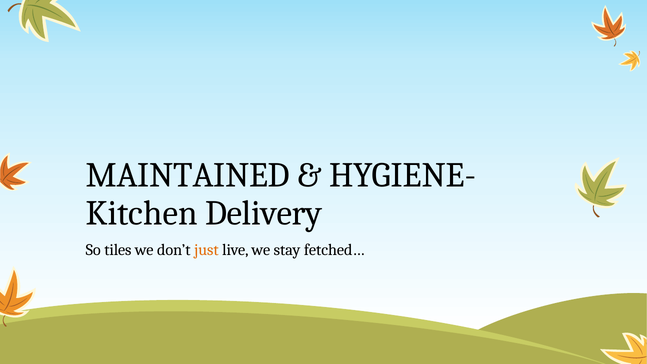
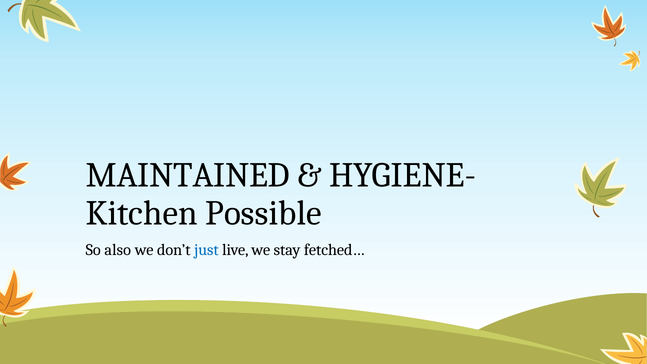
Delivery: Delivery -> Possible
tiles: tiles -> also
just colour: orange -> blue
